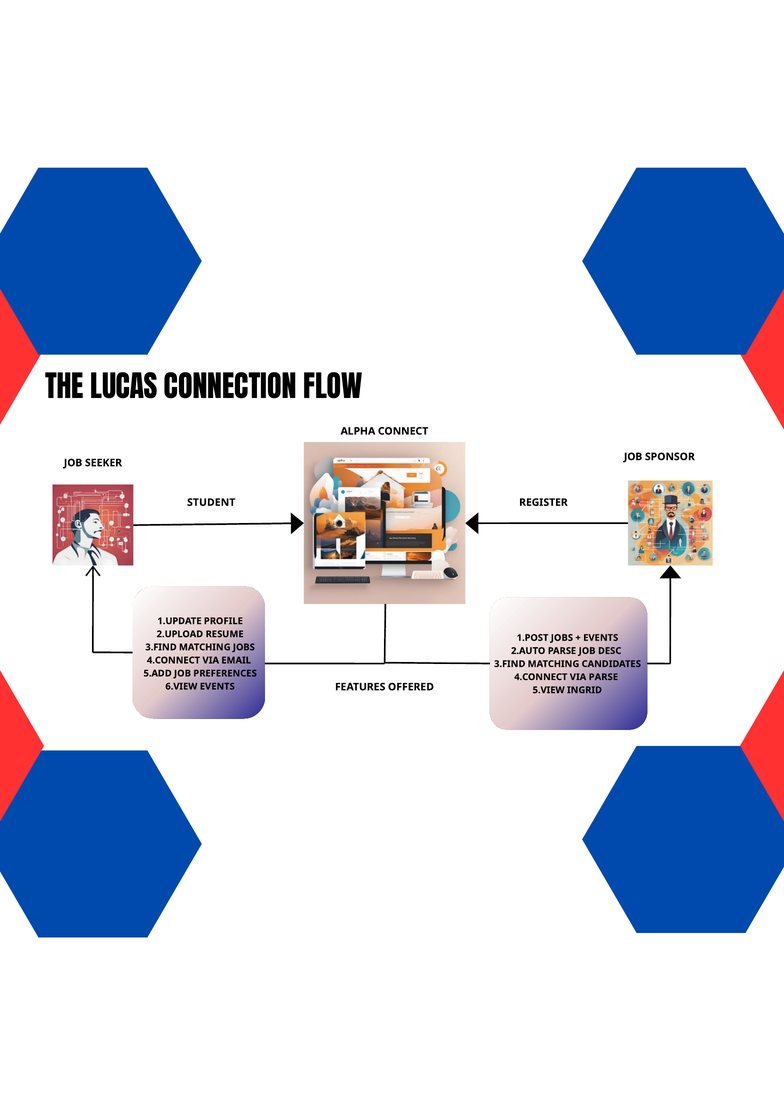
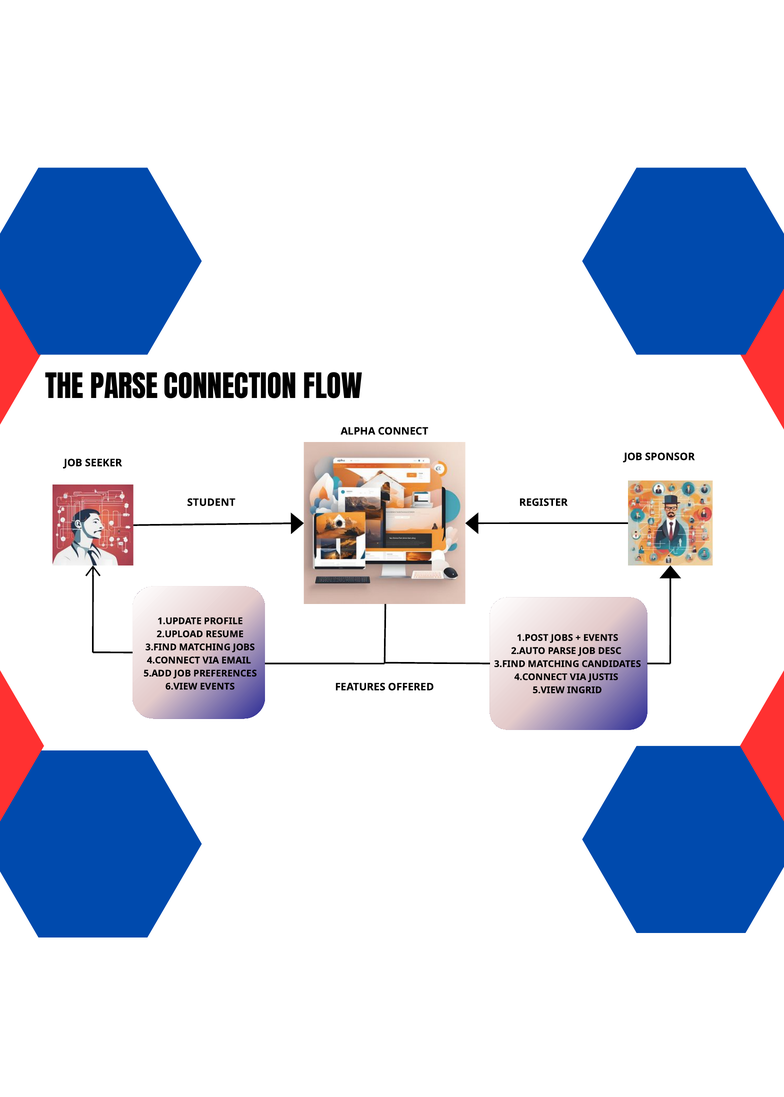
THE LUCAS: LUCAS -> PARSE
VIA PARSE: PARSE -> JUSTIS
